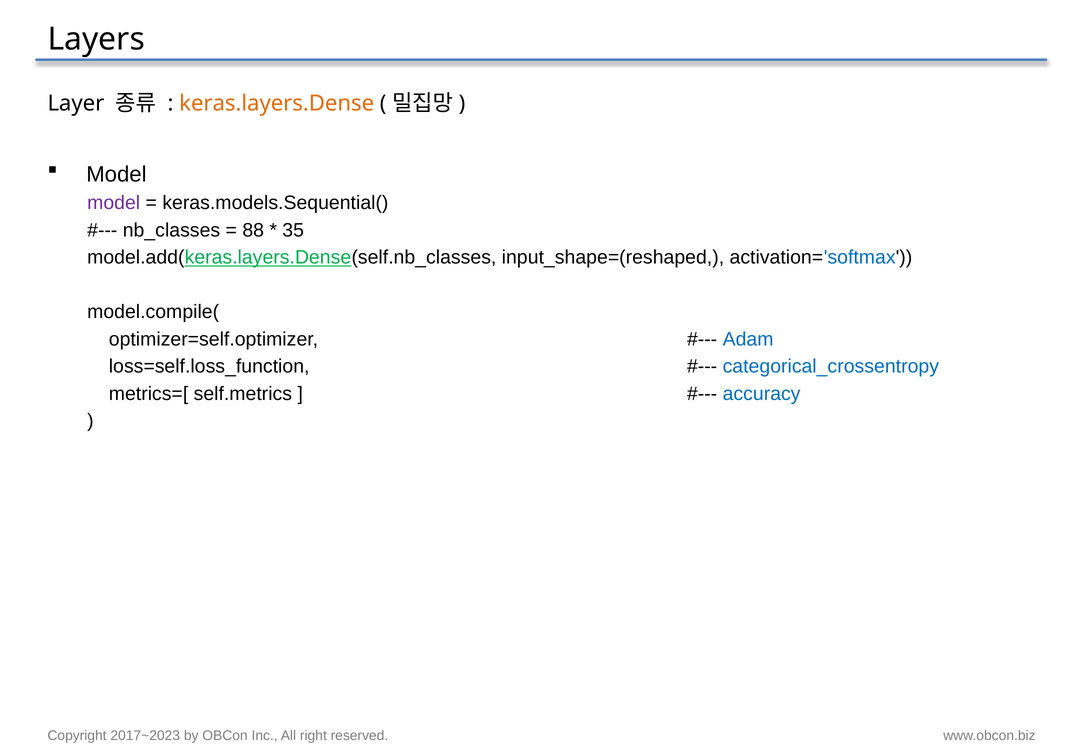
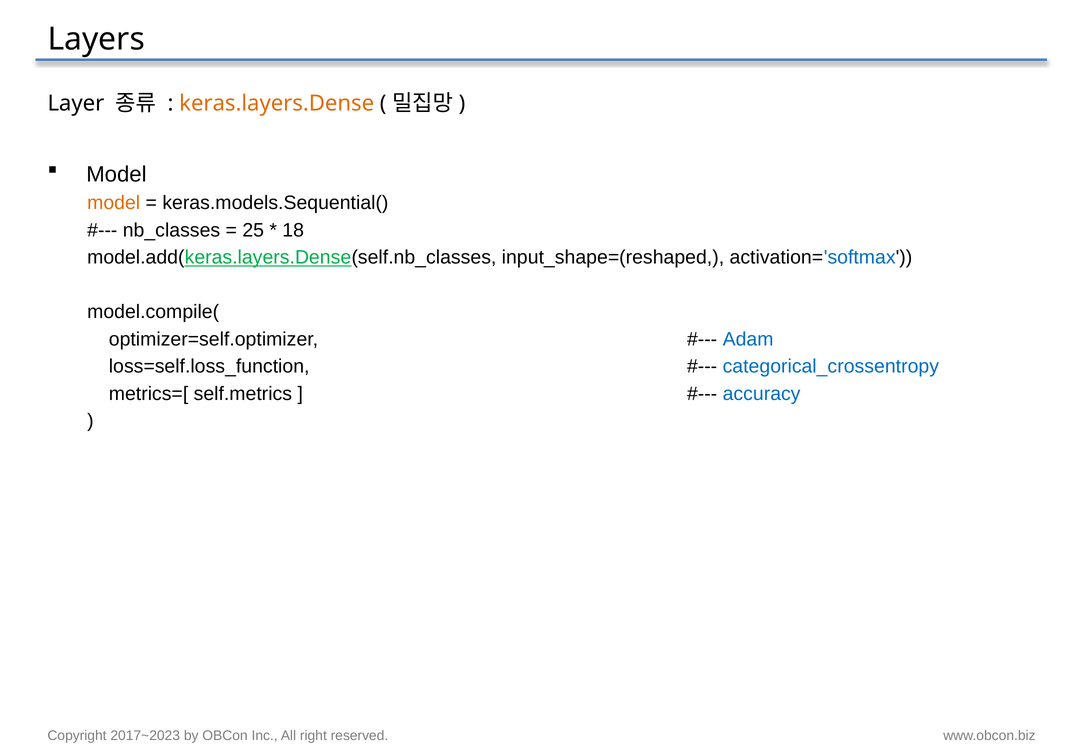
model at (114, 203) colour: purple -> orange
88: 88 -> 25
35: 35 -> 18
